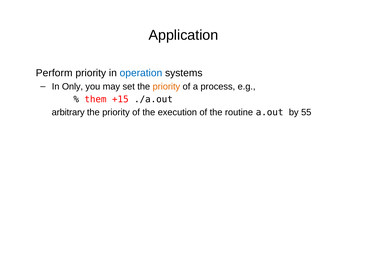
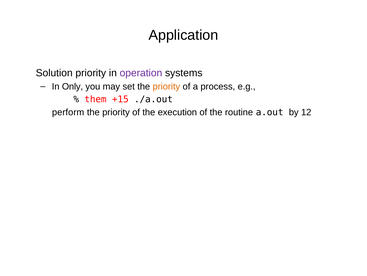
Perform: Perform -> Solution
operation colour: blue -> purple
arbitrary: arbitrary -> perform
55: 55 -> 12
